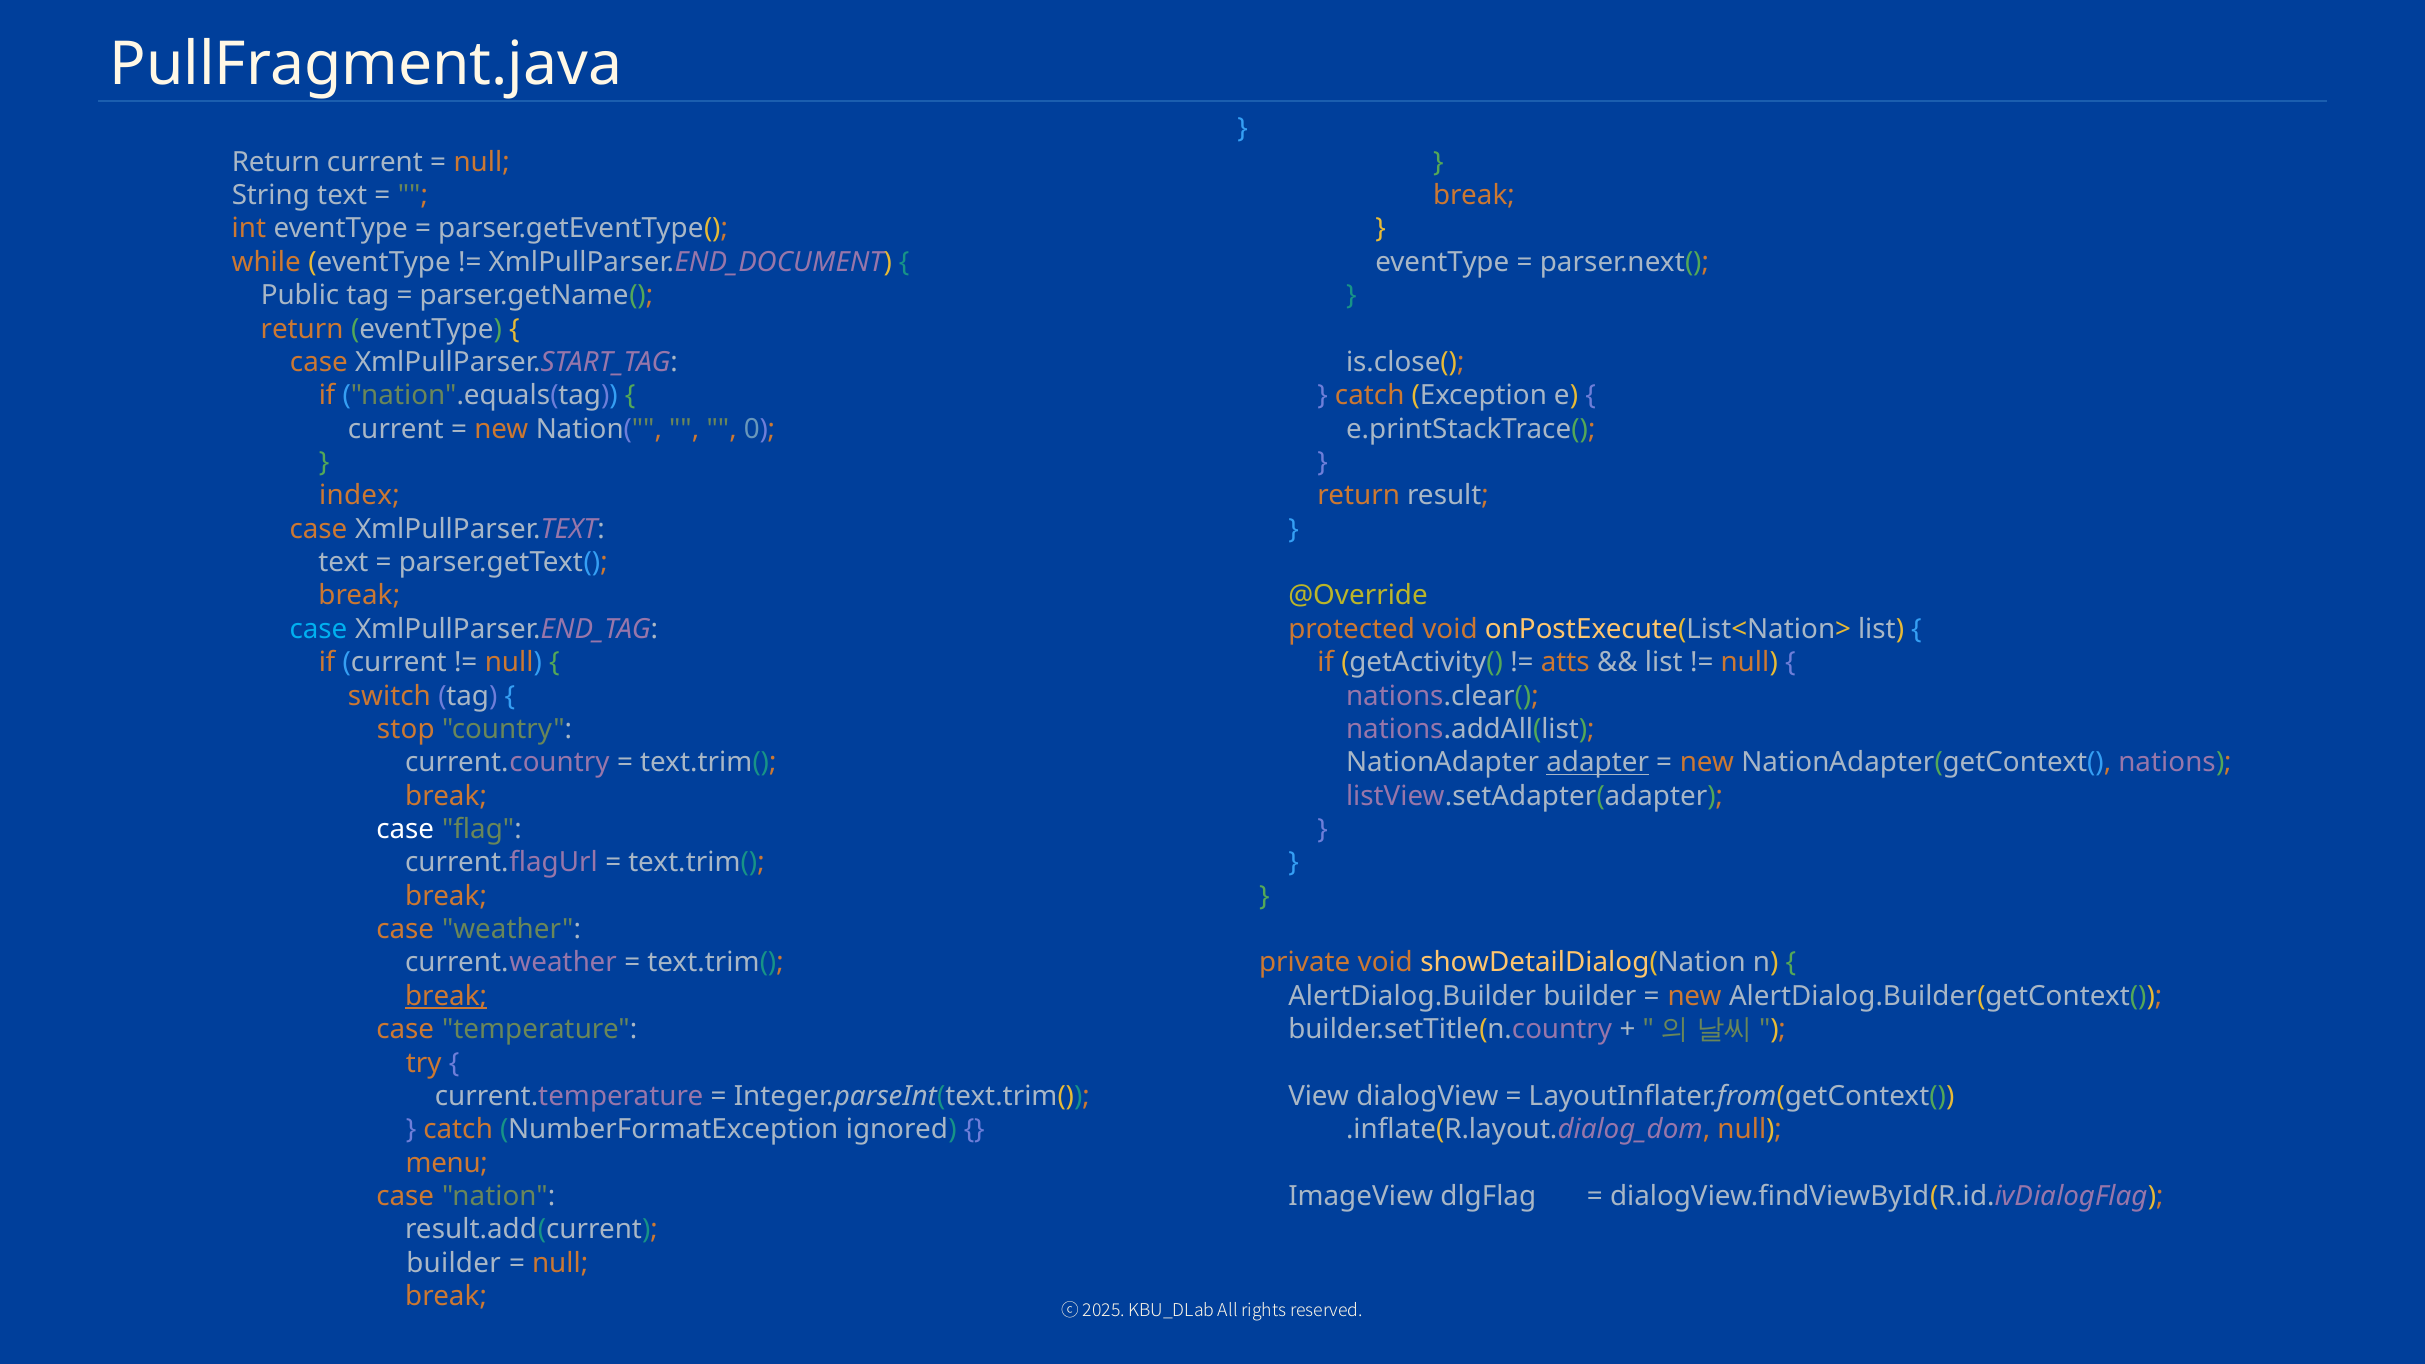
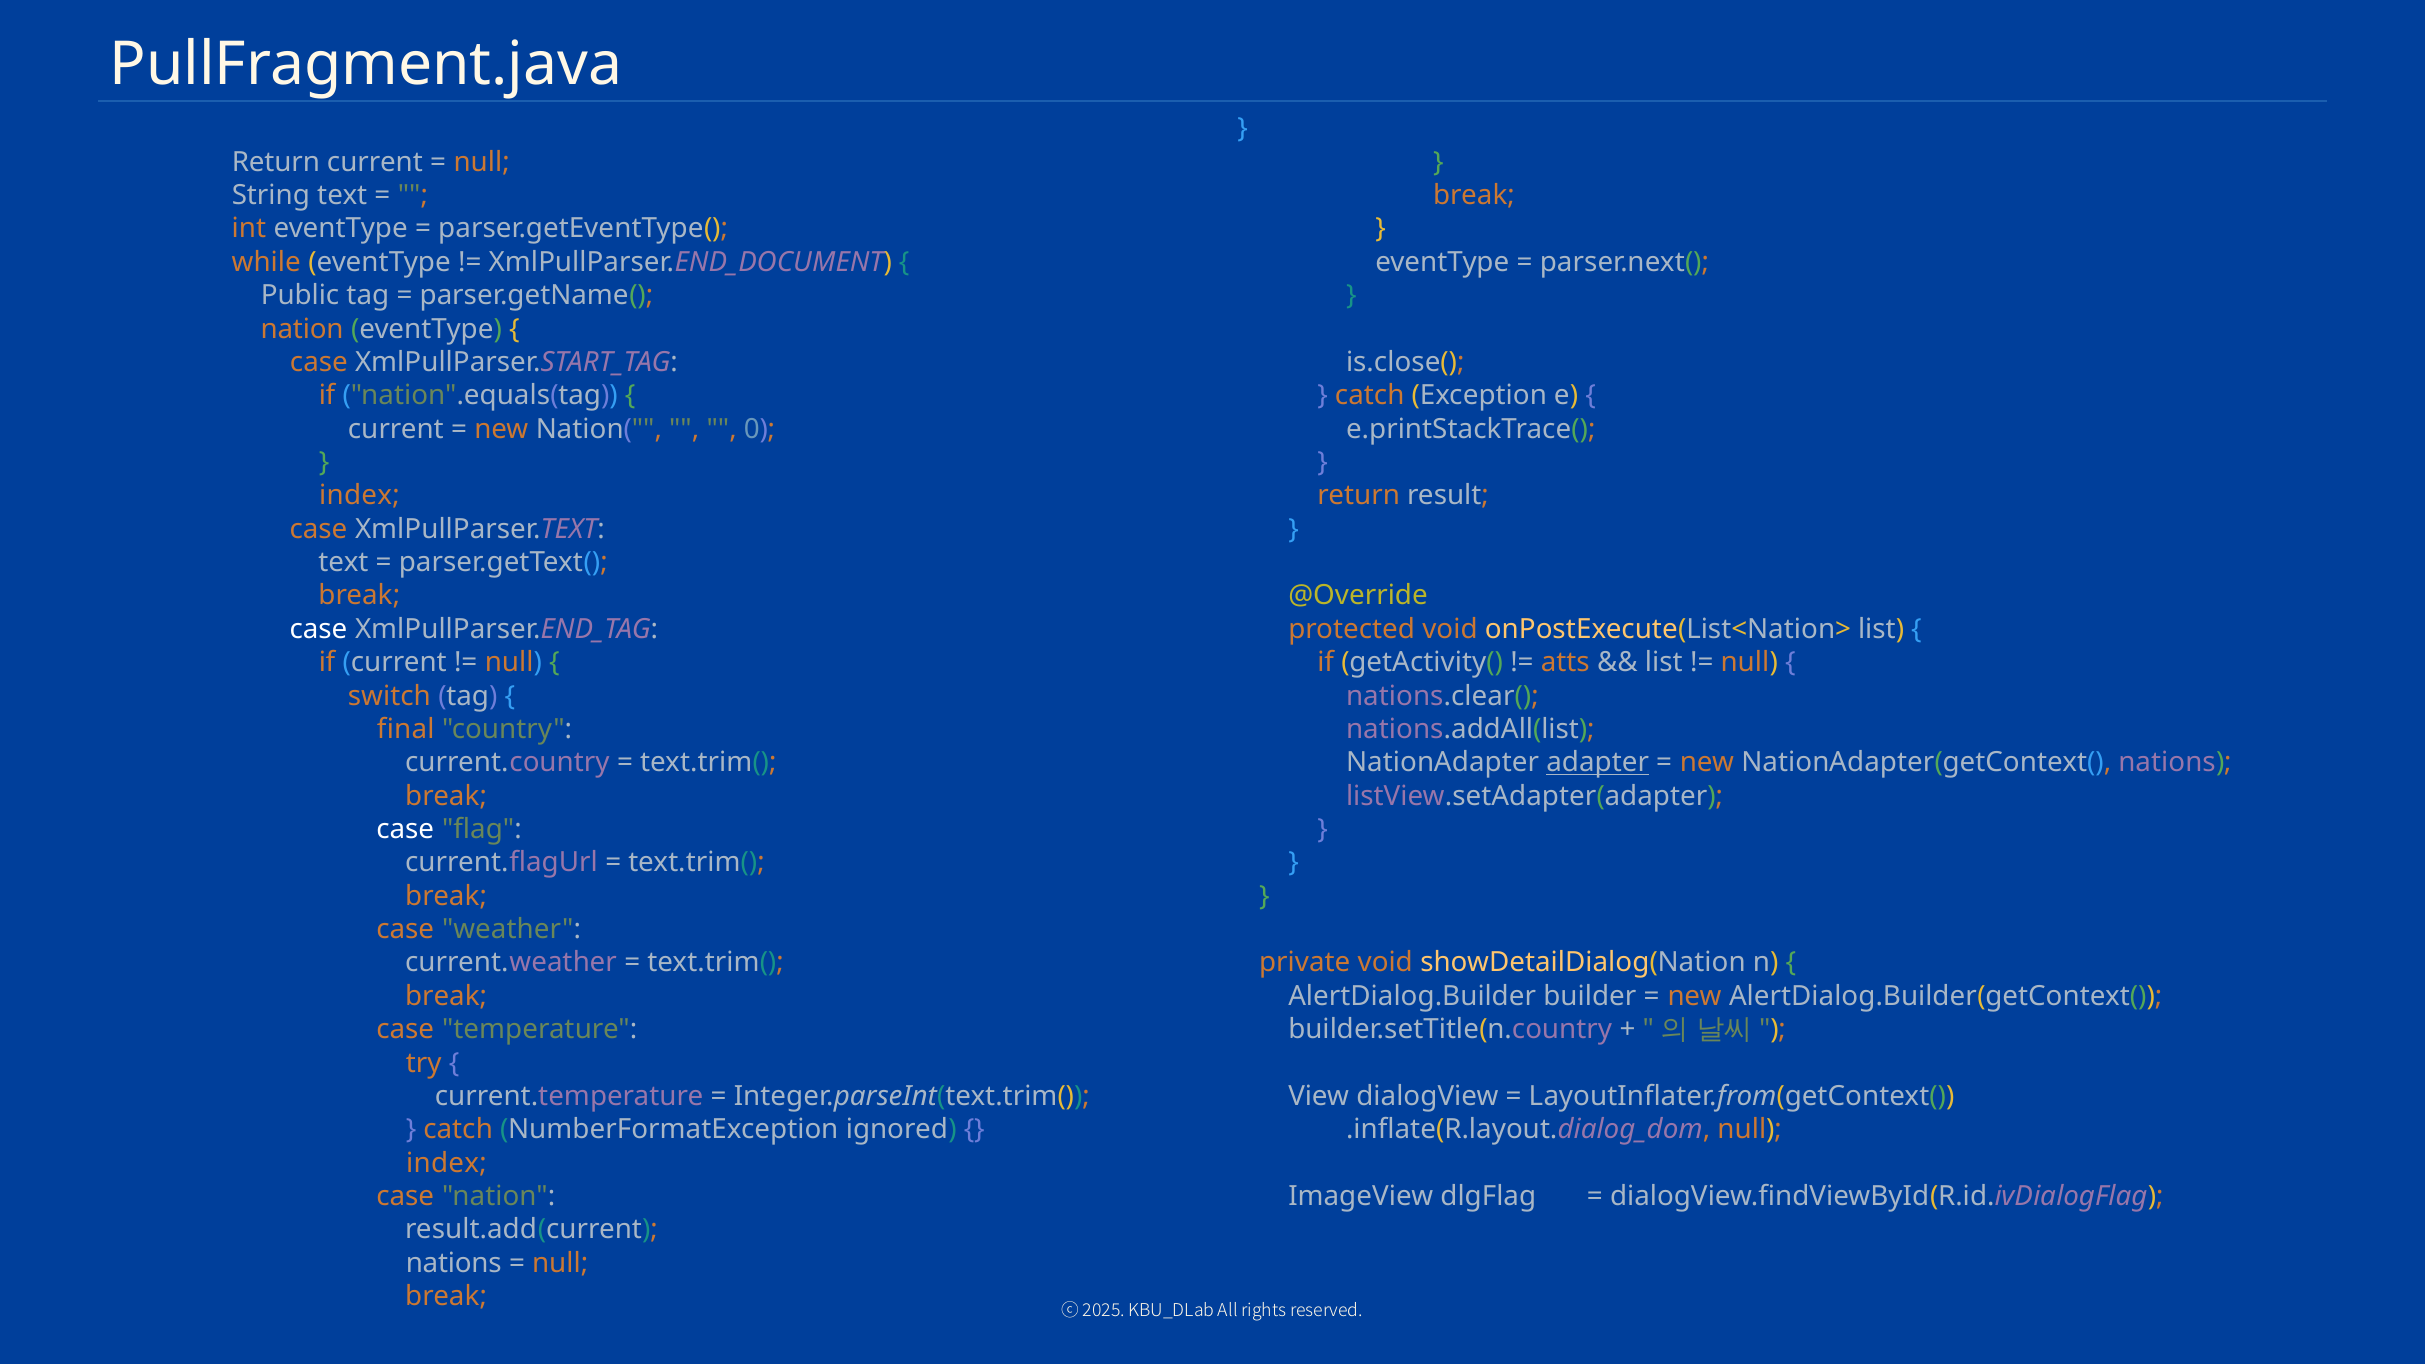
return at (302, 329): return -> nation
case at (318, 629) colour: light blue -> white
stop: stop -> final
break at (446, 996) underline: present -> none
menu at (447, 1163): menu -> index
builder at (454, 1263): builder -> nations
